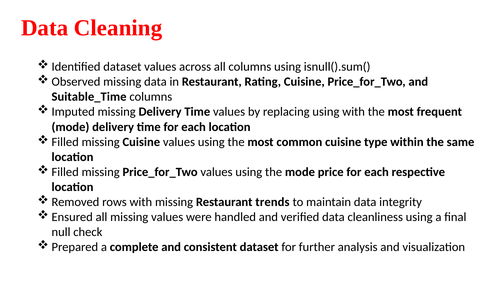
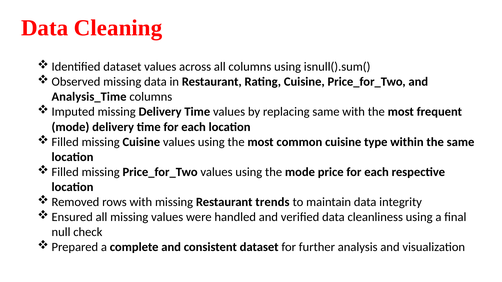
Suitable_Time: Suitable_Time -> Analysis_Time
replacing using: using -> same
